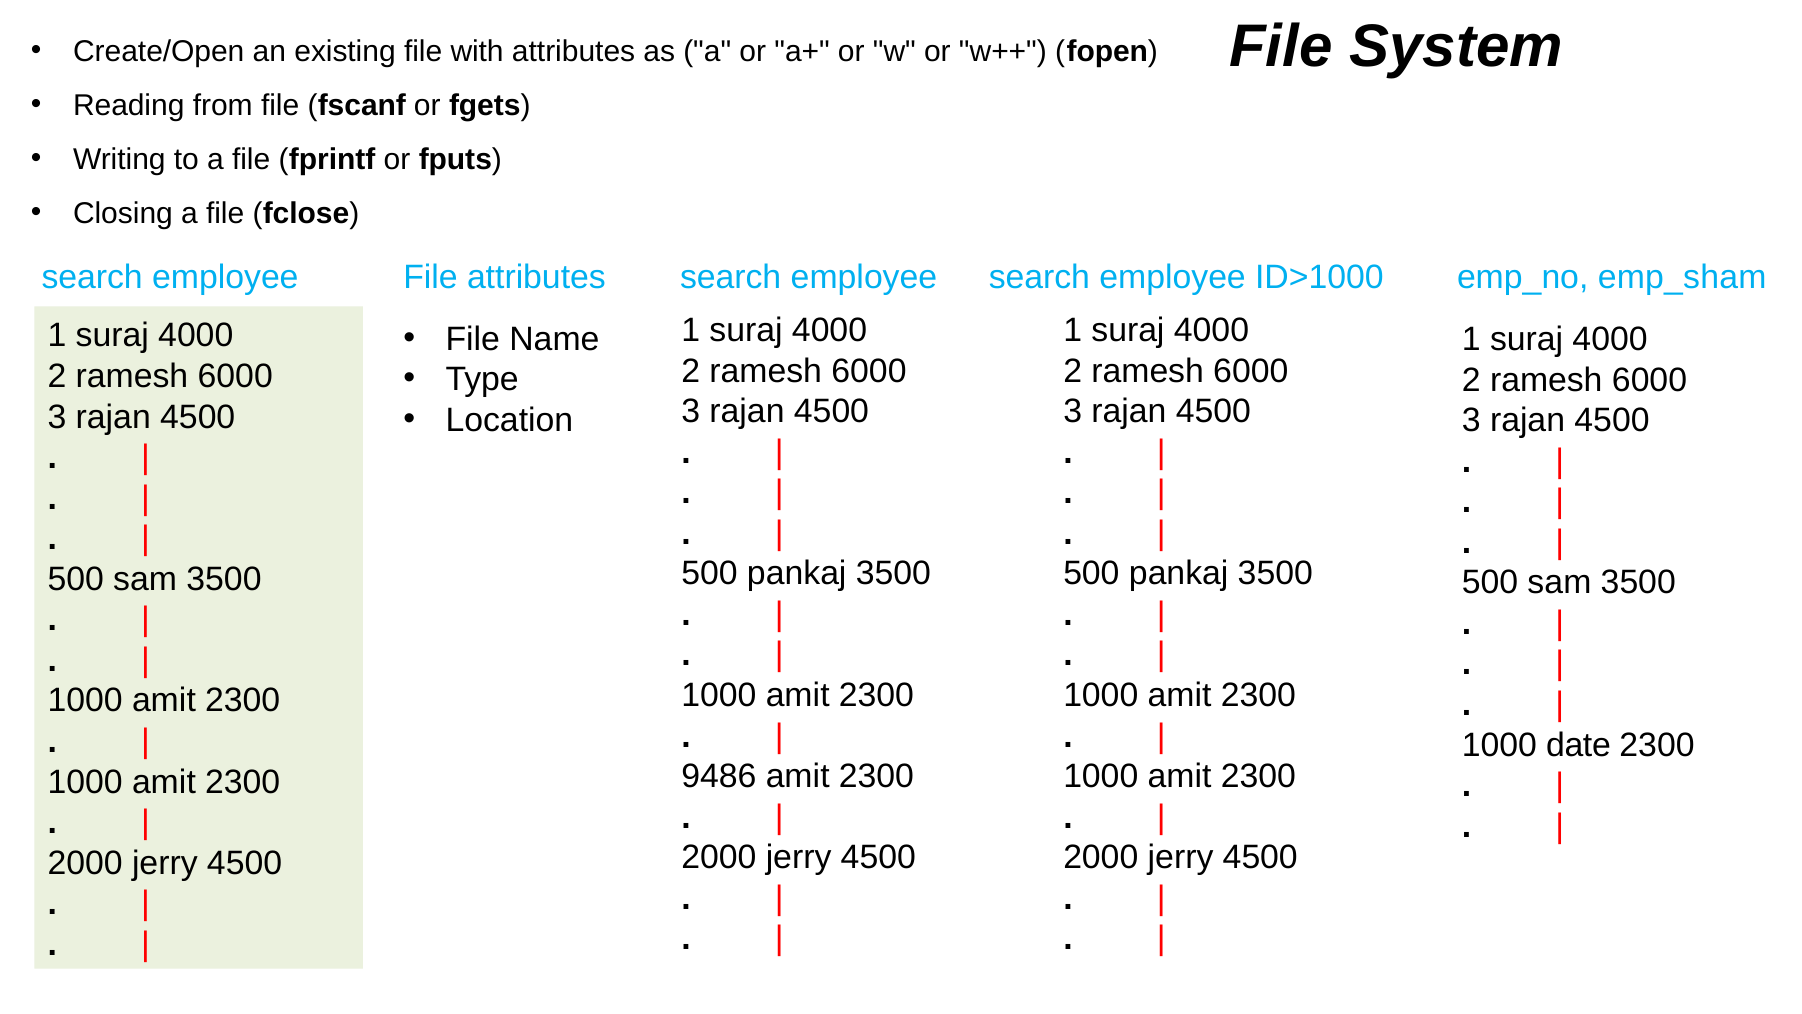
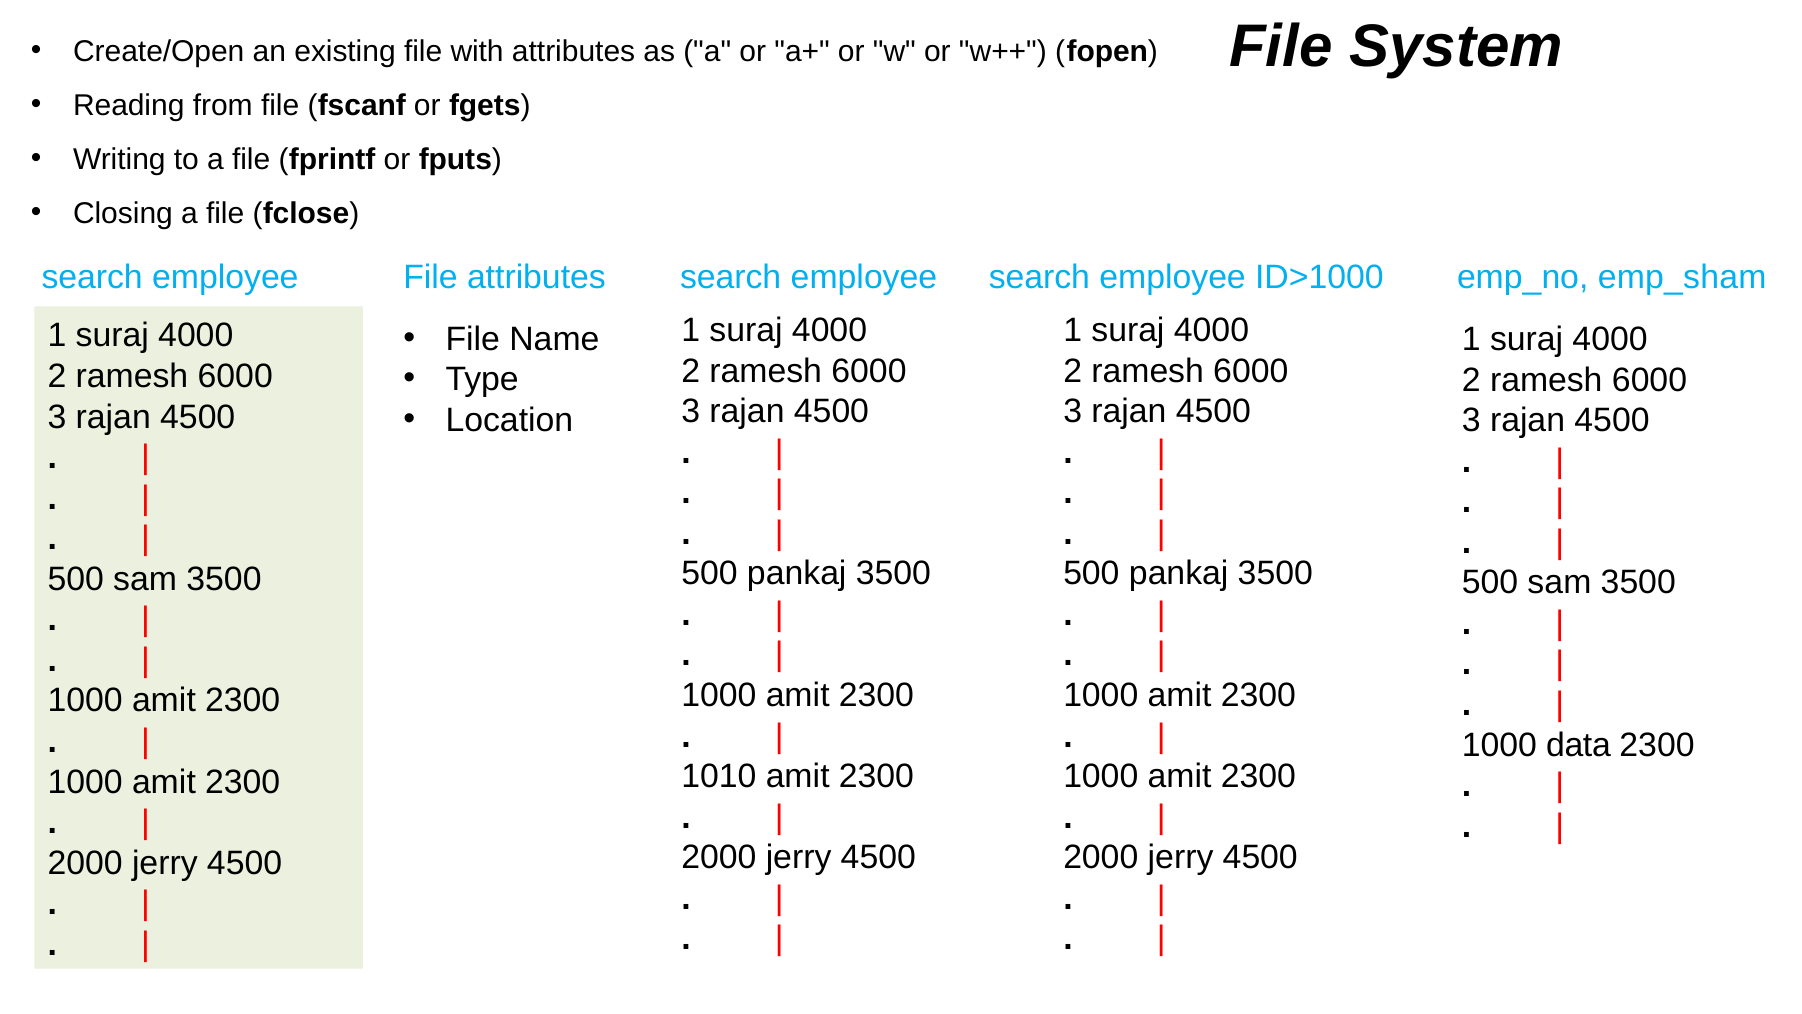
date: date -> data
9486: 9486 -> 1010
